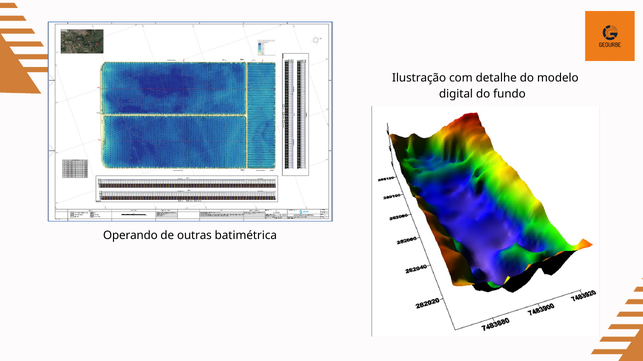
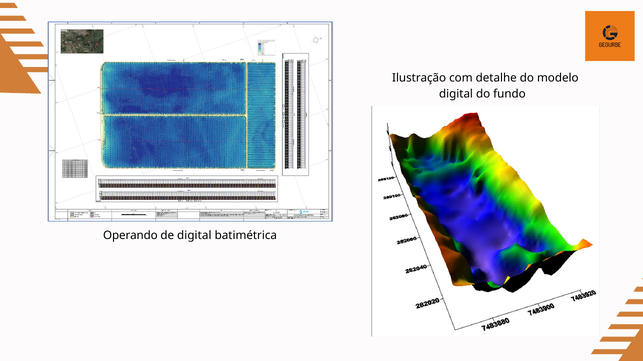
de outras: outras -> digital
